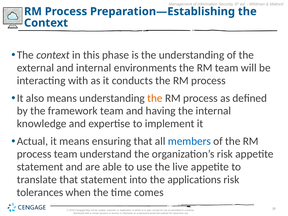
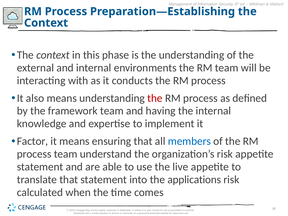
the at (155, 98) colour: orange -> red
Actual: Actual -> Factor
tolerances: tolerances -> calculated
